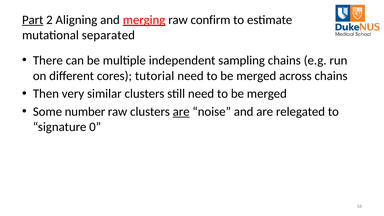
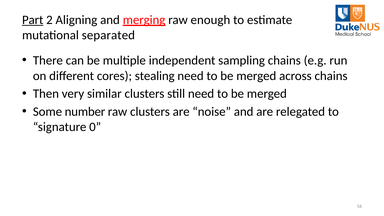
confirm: confirm -> enough
tutorial: tutorial -> stealing
are at (181, 112) underline: present -> none
